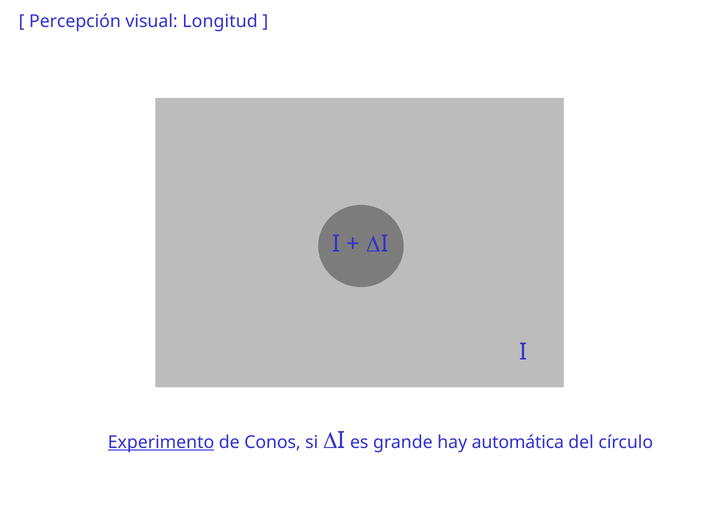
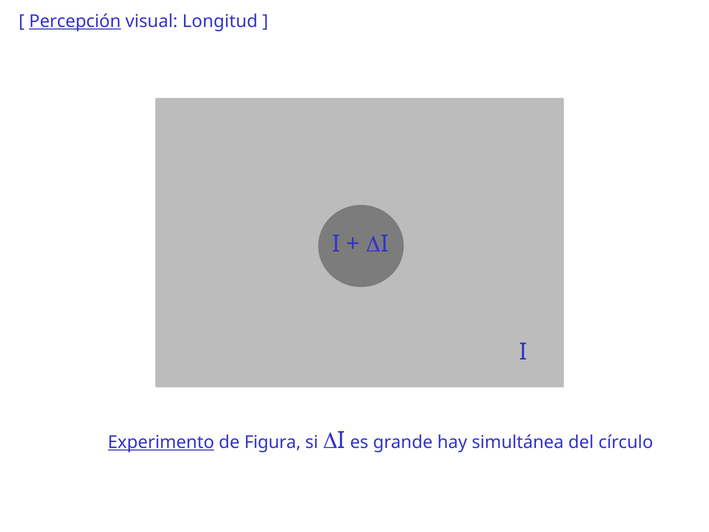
Percepción underline: none -> present
Conos: Conos -> Figura
automática: automática -> simultánea
